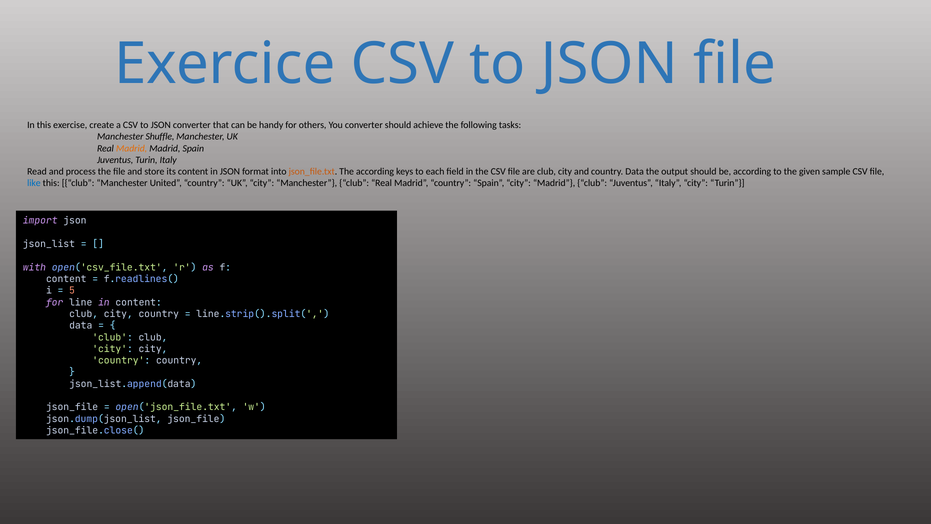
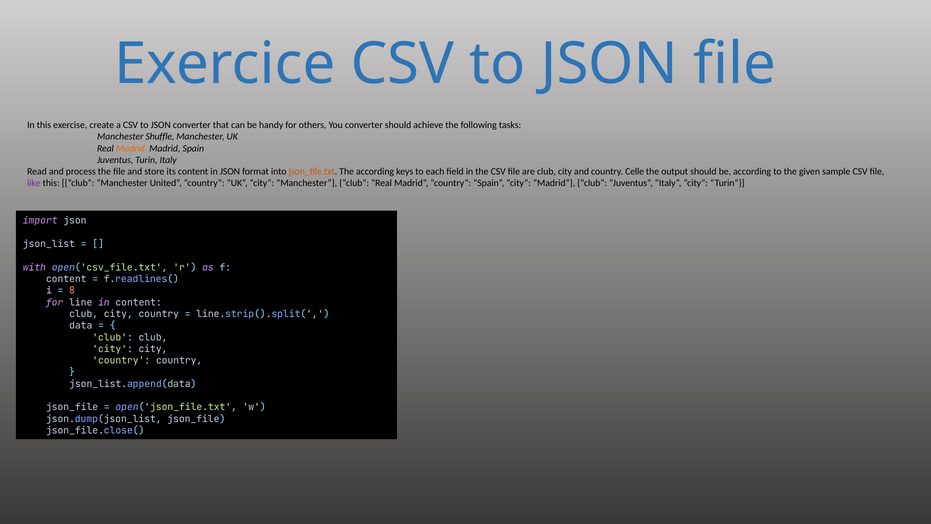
country Data: Data -> Celle
like colour: blue -> purple
5: 5 -> 8
